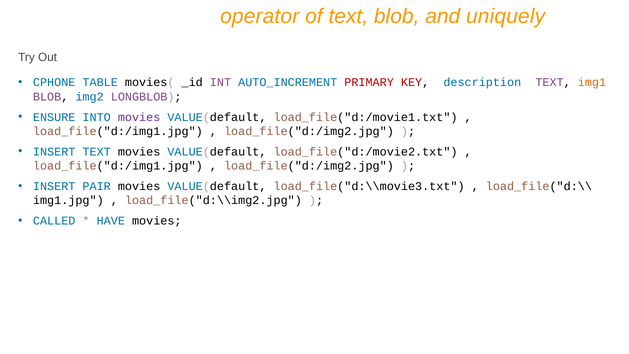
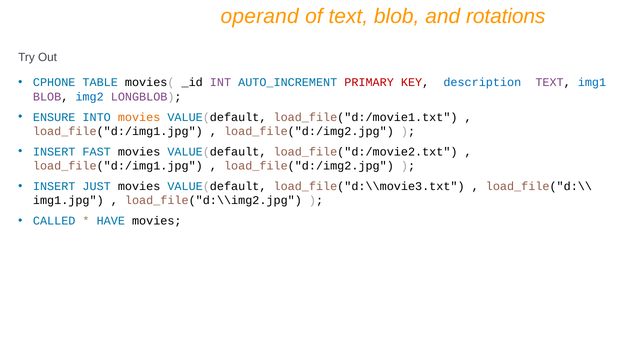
operator: operator -> operand
uniquely: uniquely -> rotations
img1 colour: orange -> blue
movies at (139, 117) colour: purple -> orange
INSERT TEXT: TEXT -> FAST
PAIR: PAIR -> JUST
